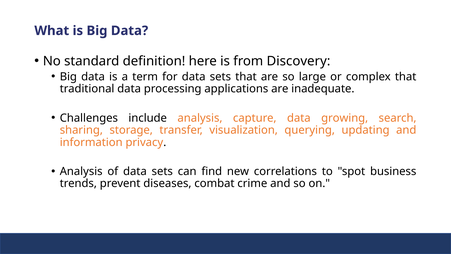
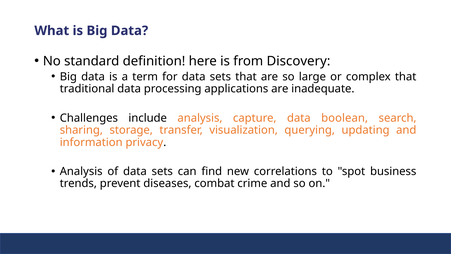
growing: growing -> boolean
